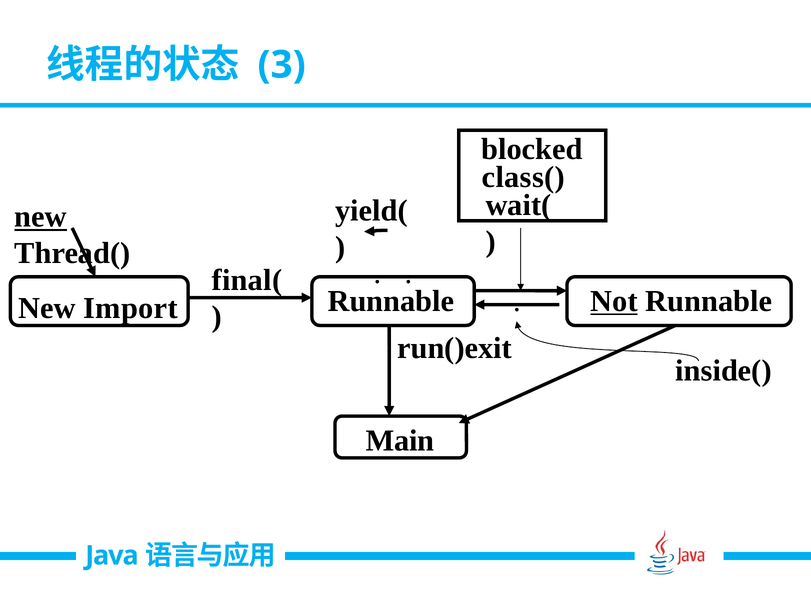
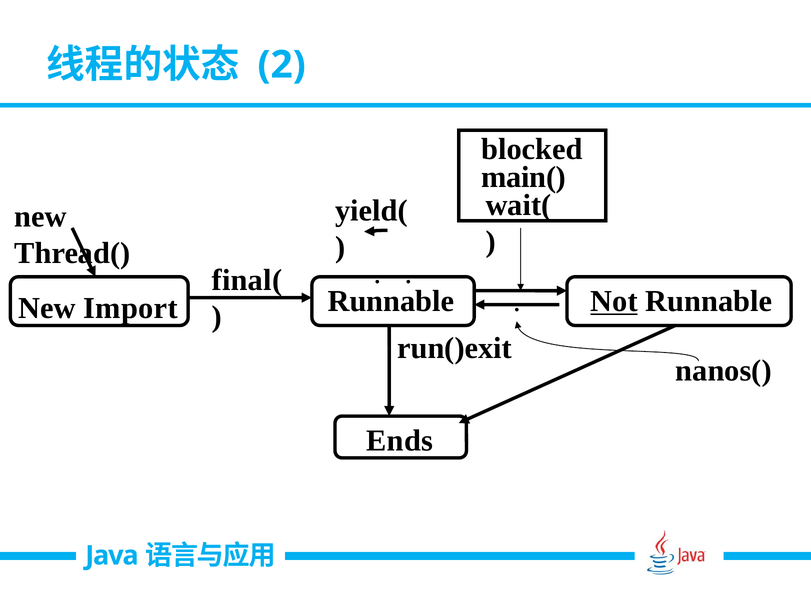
3: 3 -> 2
class(: class( -> main(
new at (41, 216) underline: present -> none
inside(: inside( -> nanos(
Main: Main -> Ends
